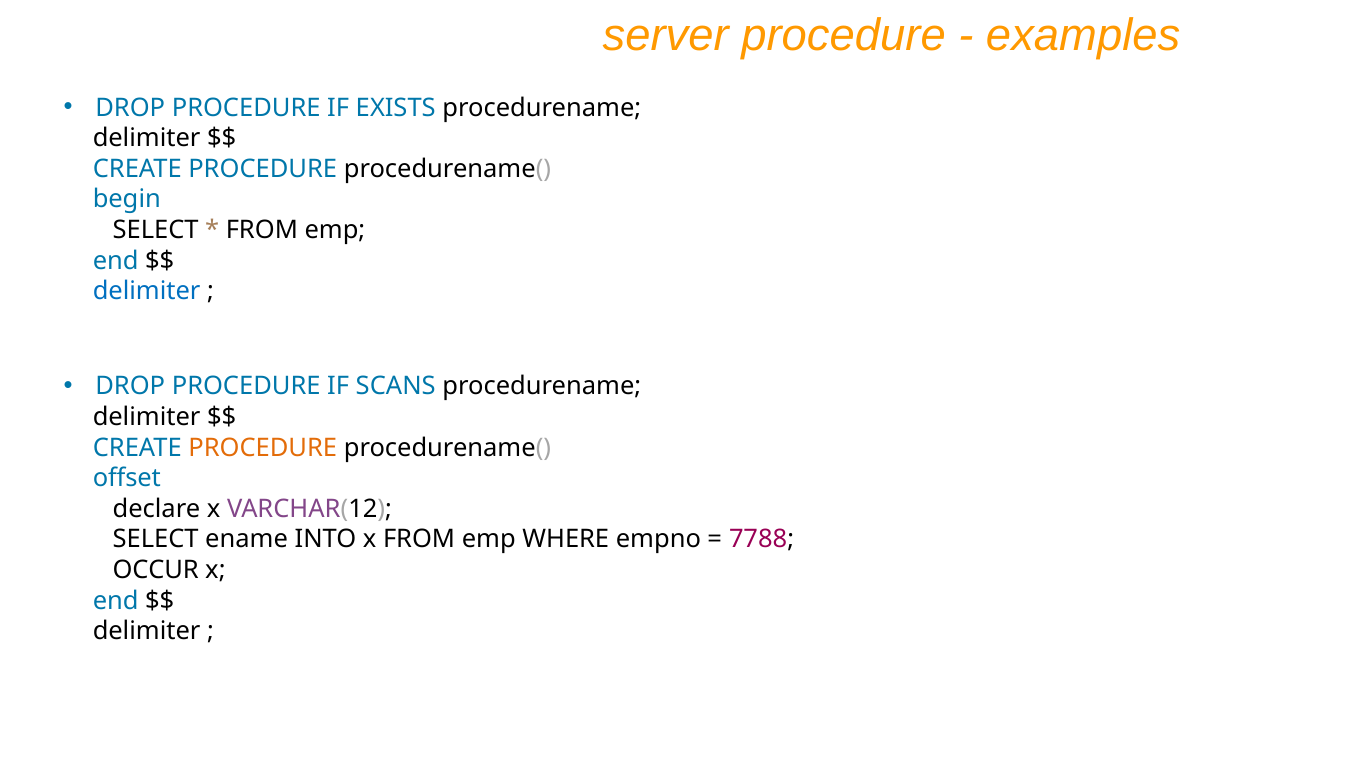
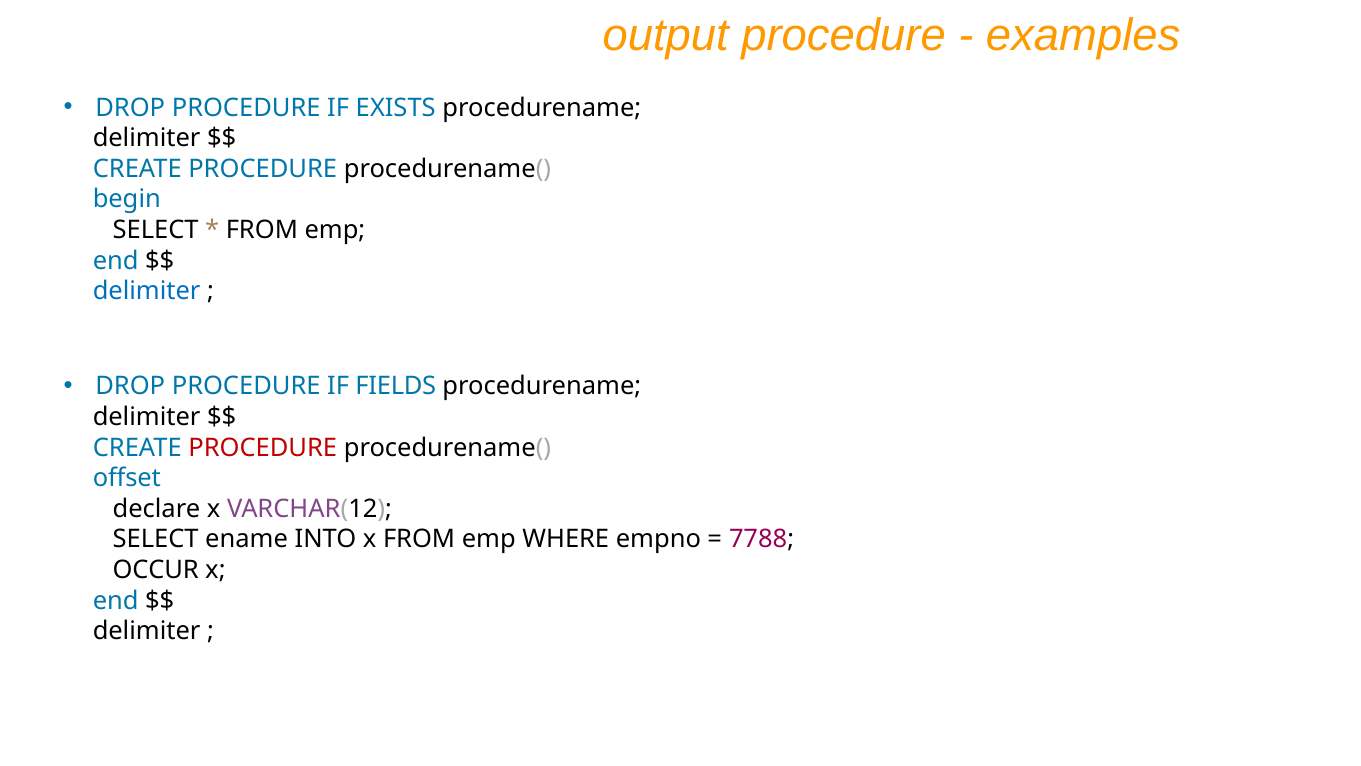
server: server -> output
SCANS: SCANS -> FIELDS
PROCEDURE at (263, 447) colour: orange -> red
